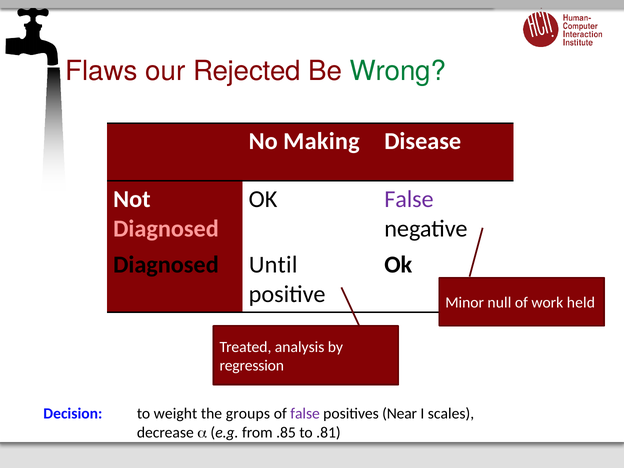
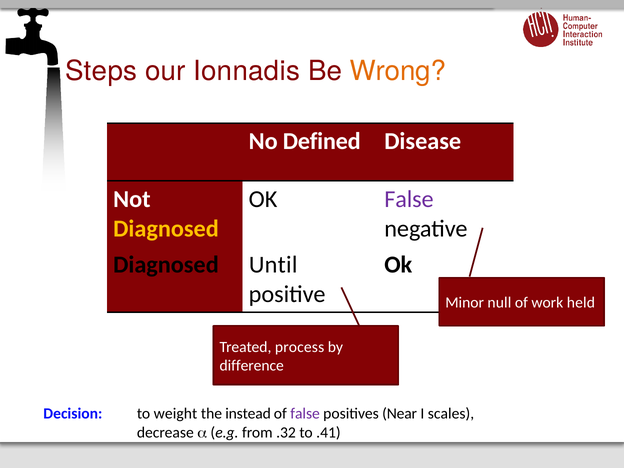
Flaws: Flaws -> Steps
Rejected: Rejected -> Ionnadis
Wrong colour: green -> orange
Making: Making -> Defined
Diagnosed at (166, 229) colour: pink -> yellow
analysis: analysis -> process
regression: regression -> difference
groups: groups -> instead
.85: .85 -> .32
.81: .81 -> .41
